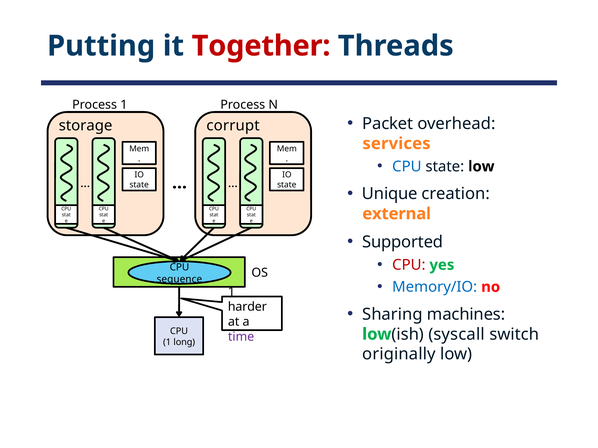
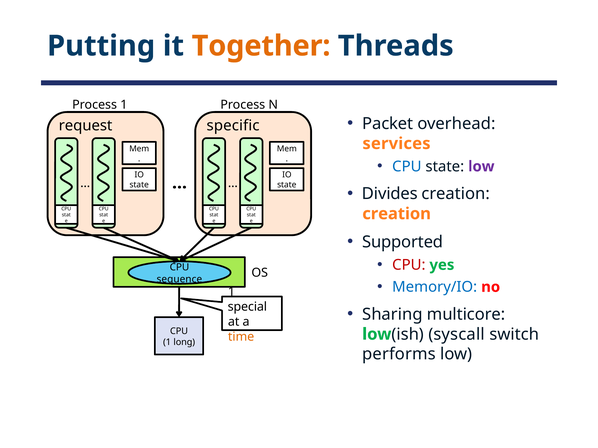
Together colour: red -> orange
storage: storage -> request
corrupt: corrupt -> specific
low at (481, 167) colour: black -> purple
Unique: Unique -> Divides
external at (397, 214): external -> creation
harder: harder -> special
machines: machines -> multicore
time colour: purple -> orange
originally: originally -> performs
